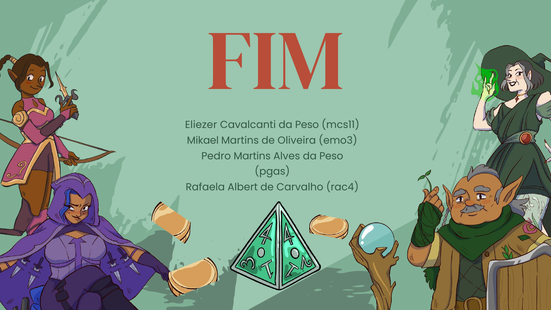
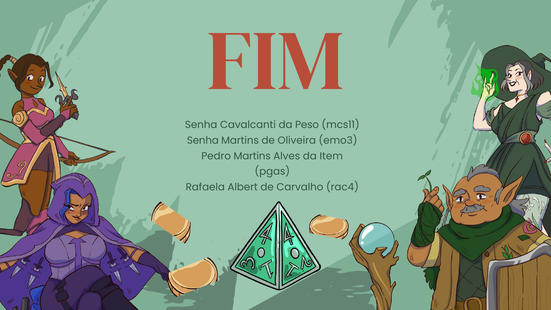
Eliezer at (201, 125): Eliezer -> Senha
Mikael at (203, 140): Mikael -> Senha
Alves da Peso: Peso -> Item
